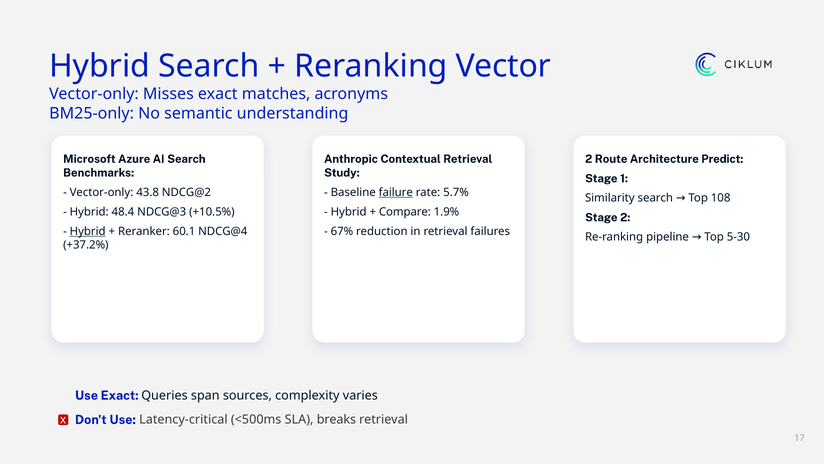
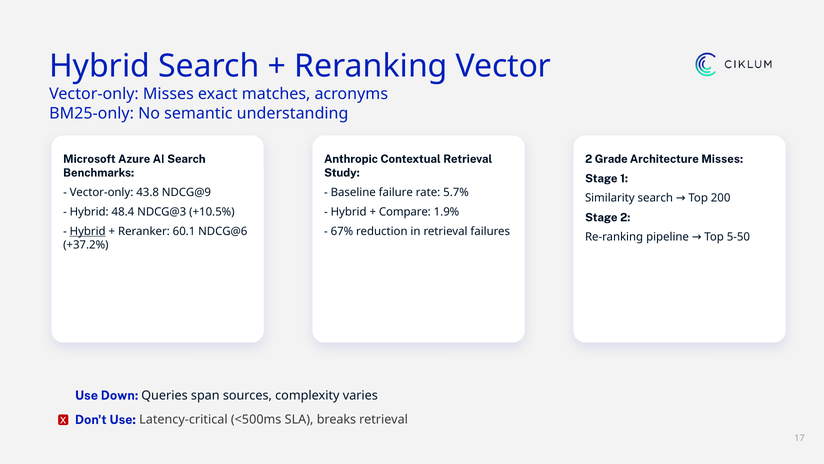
Route: Route -> Grade
Architecture Predict: Predict -> Misses
NDCG@2: NDCG@2 -> NDCG@9
failure underline: present -> none
108: 108 -> 200
NDCG@4: NDCG@4 -> NDCG@6
5-30: 5-30 -> 5-50
Exact at (120, 395): Exact -> Down
